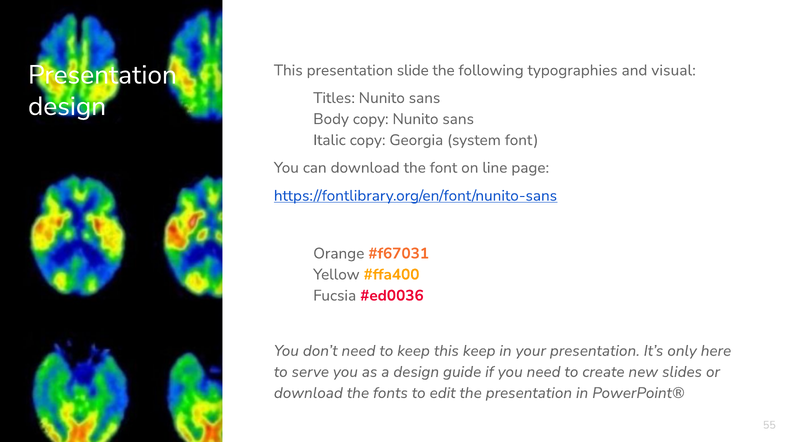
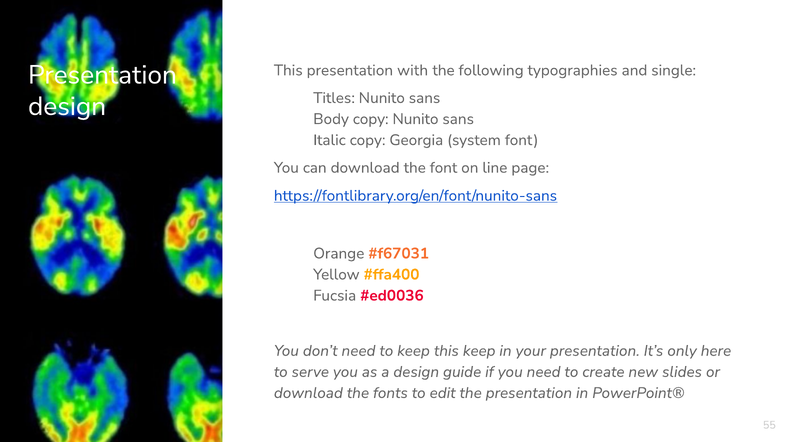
slide: slide -> with
visual: visual -> single
